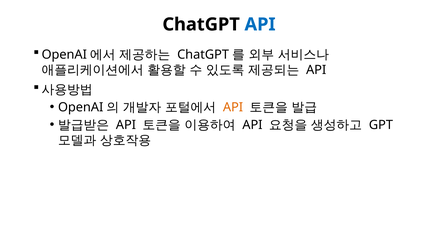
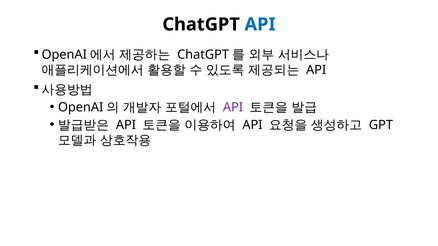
API at (233, 107) colour: orange -> purple
